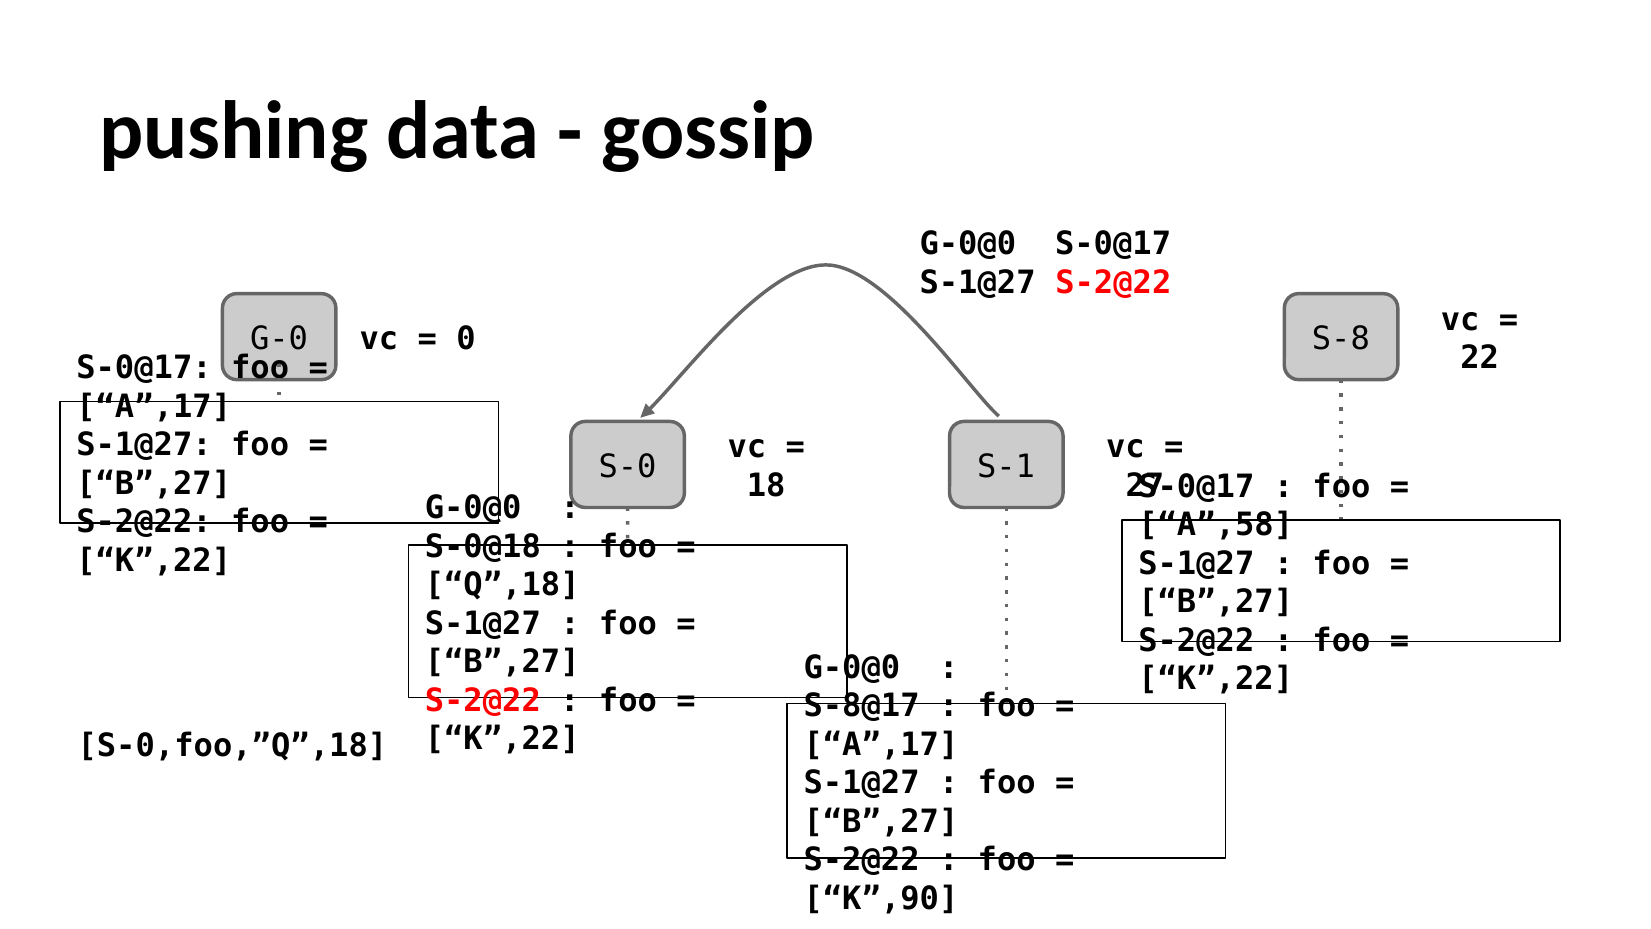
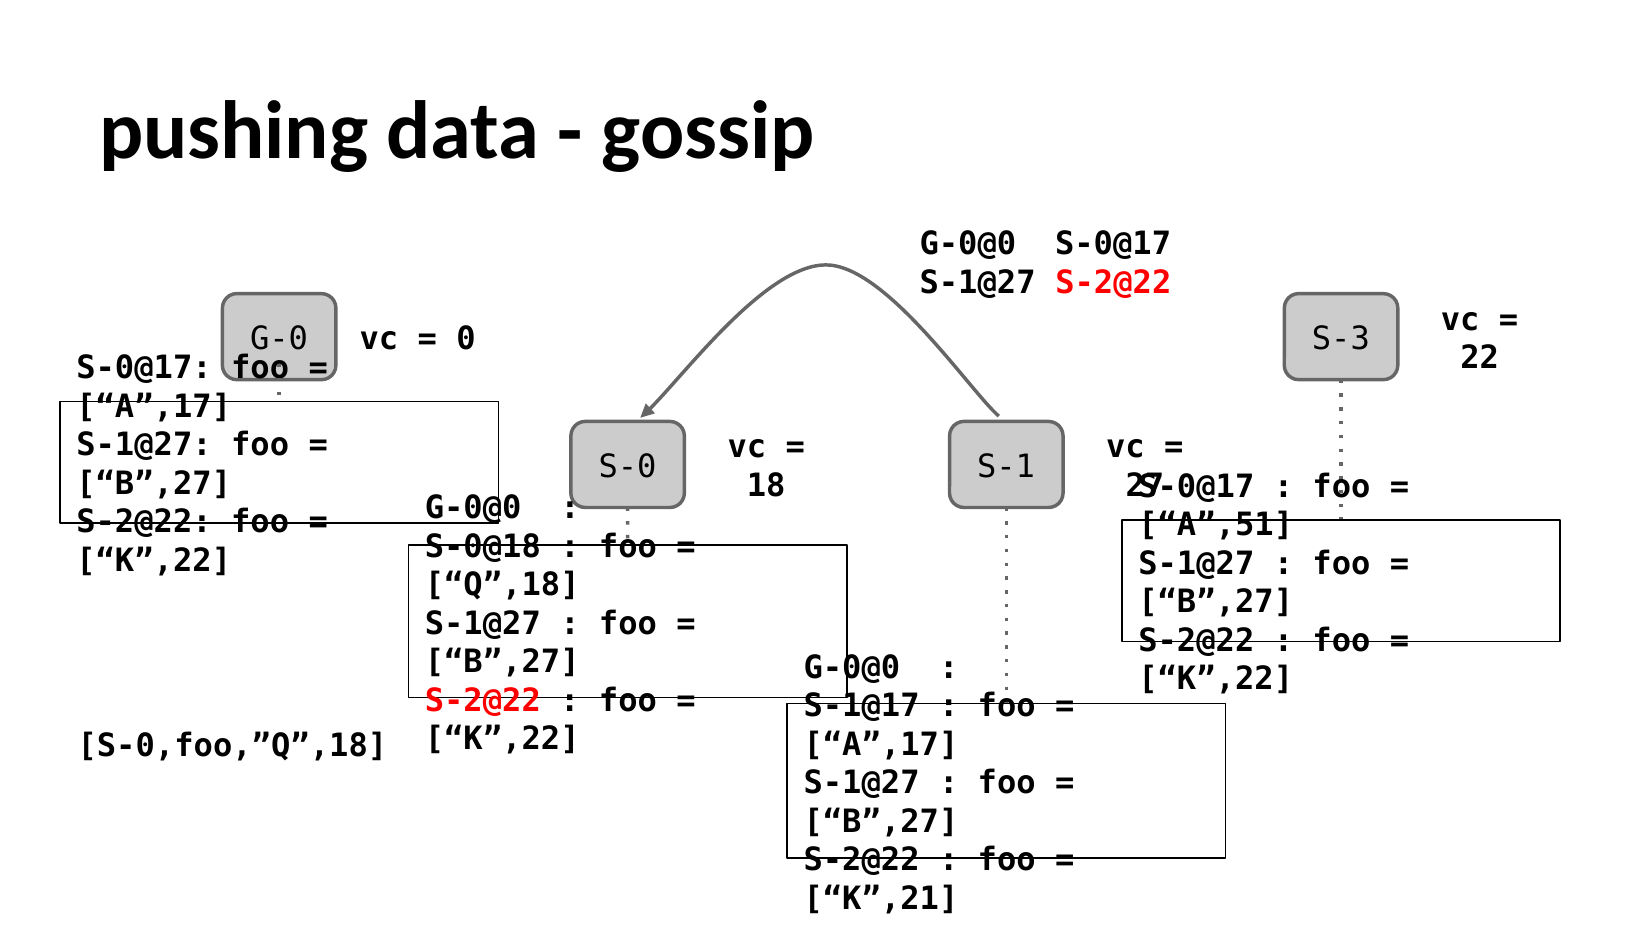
S-8: S-8 -> S-3
A”,58: A”,58 -> A”,51
S-8@17: S-8@17 -> S-1@17
K”,90: K”,90 -> K”,21
